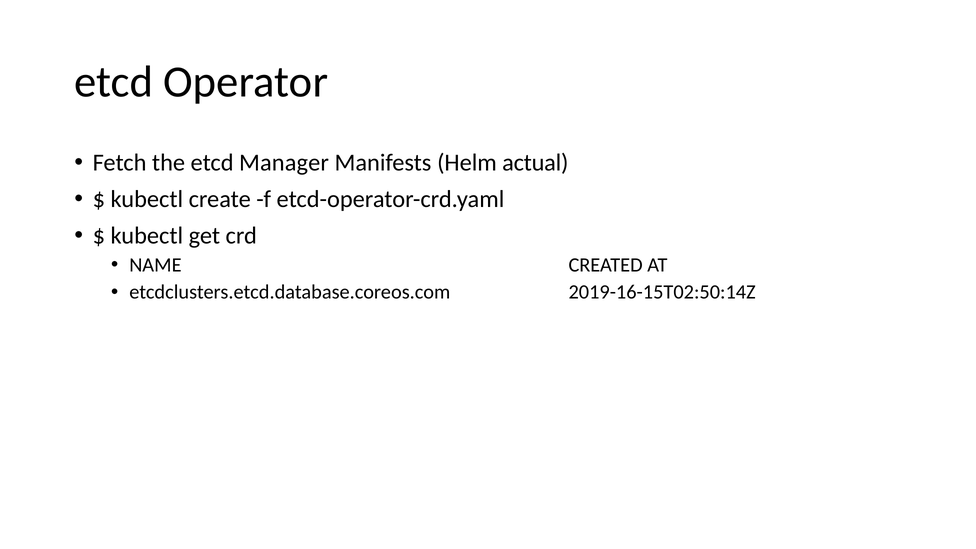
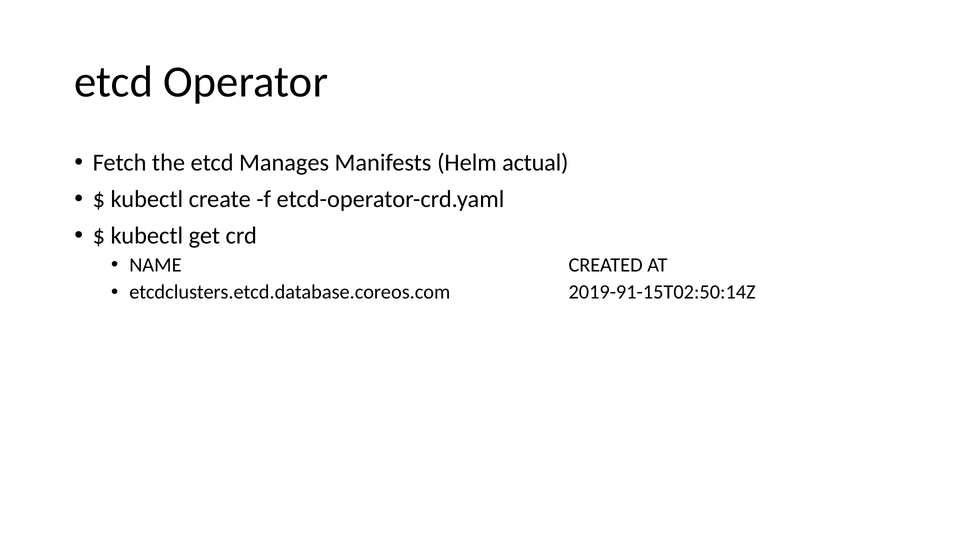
Manager: Manager -> Manages
2019-16-15T02:50:14Z: 2019-16-15T02:50:14Z -> 2019-91-15T02:50:14Z
